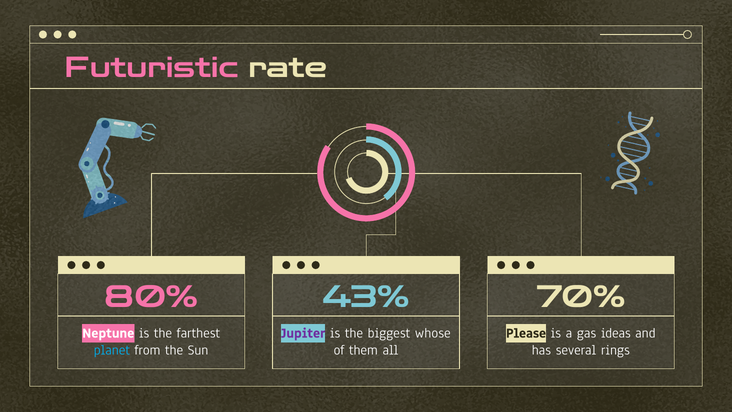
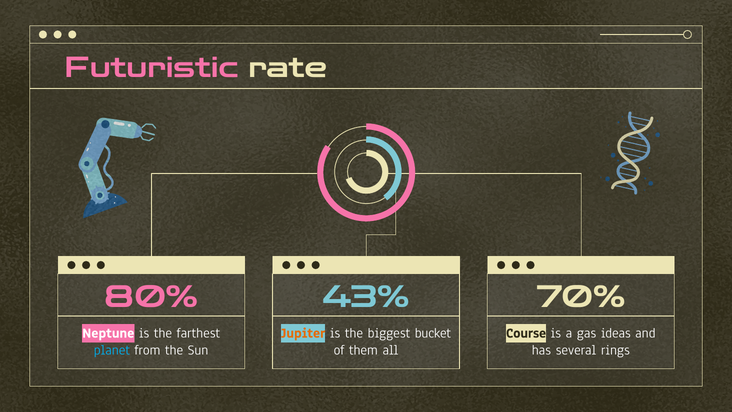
Jupiter colour: purple -> orange
whose: whose -> bucket
Please: Please -> Course
